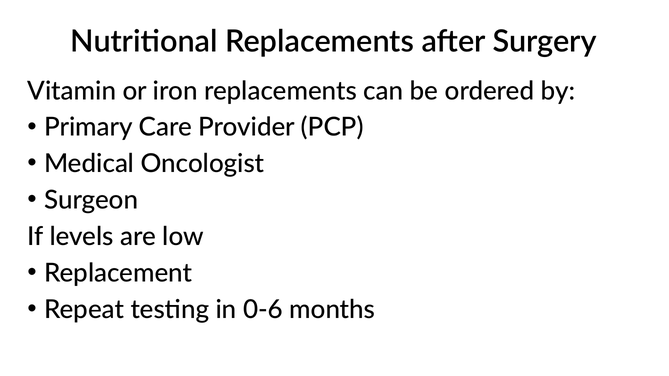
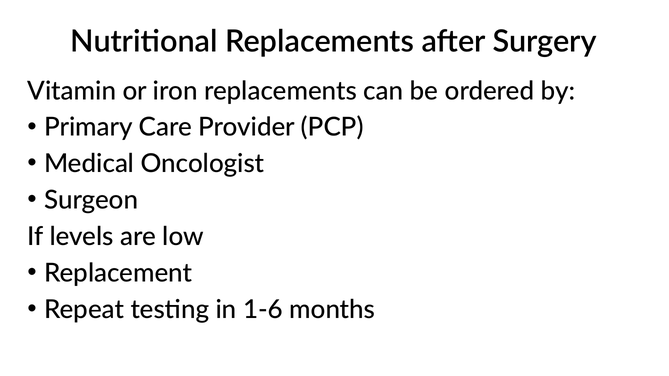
0-6: 0-6 -> 1-6
